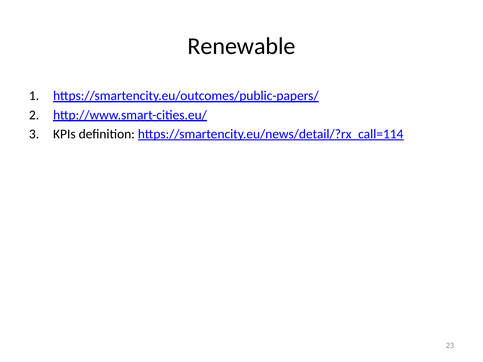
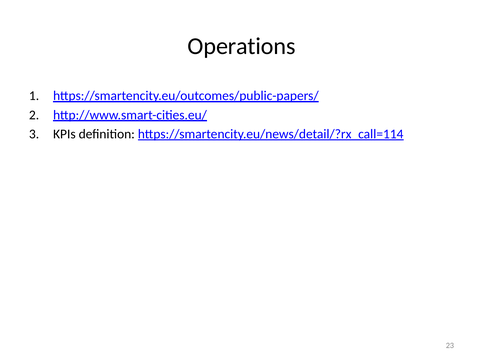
Renewable: Renewable -> Operations
